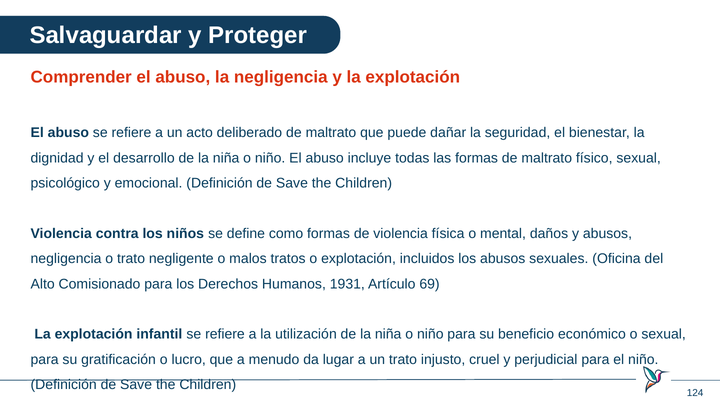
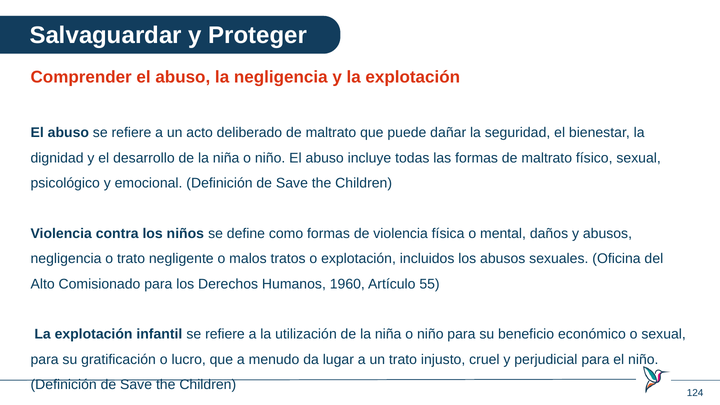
1931: 1931 -> 1960
69: 69 -> 55
